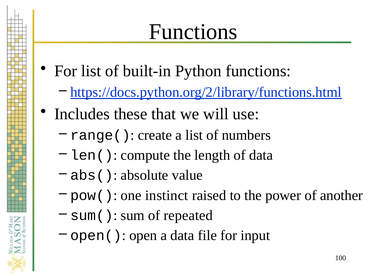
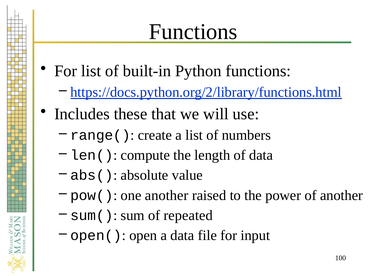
one instinct: instinct -> another
